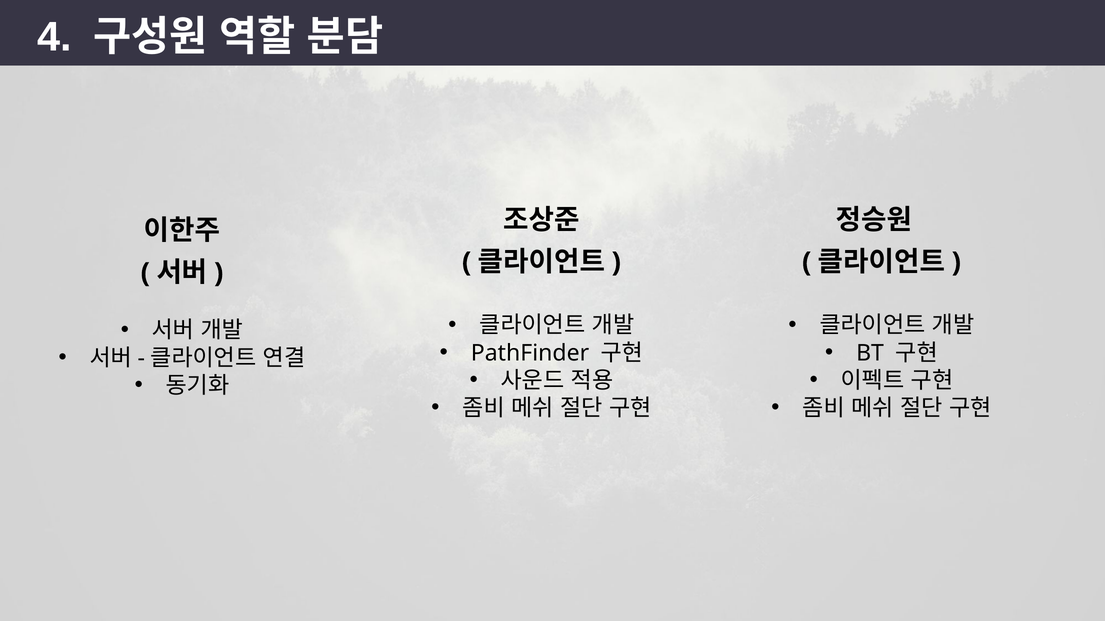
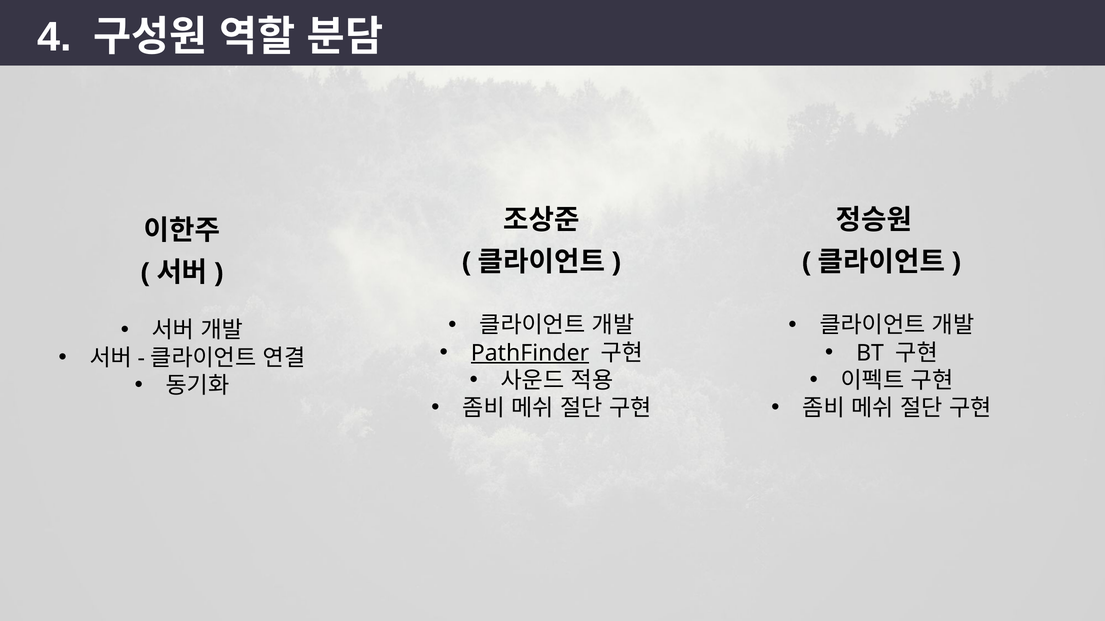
PathFinder underline: none -> present
